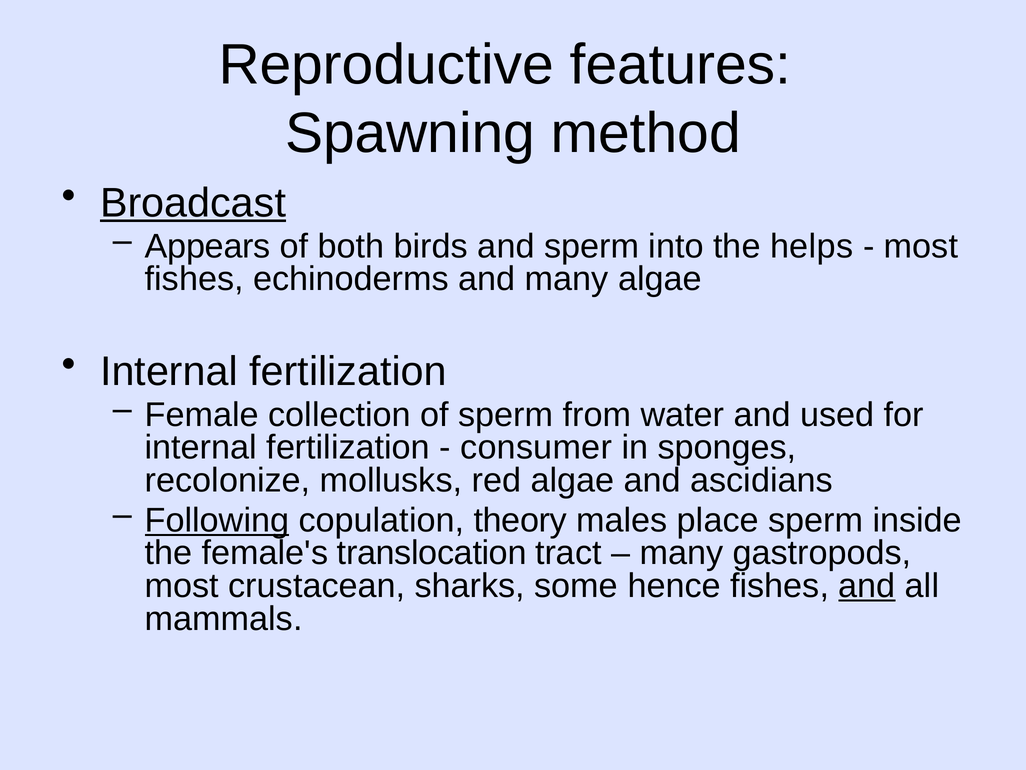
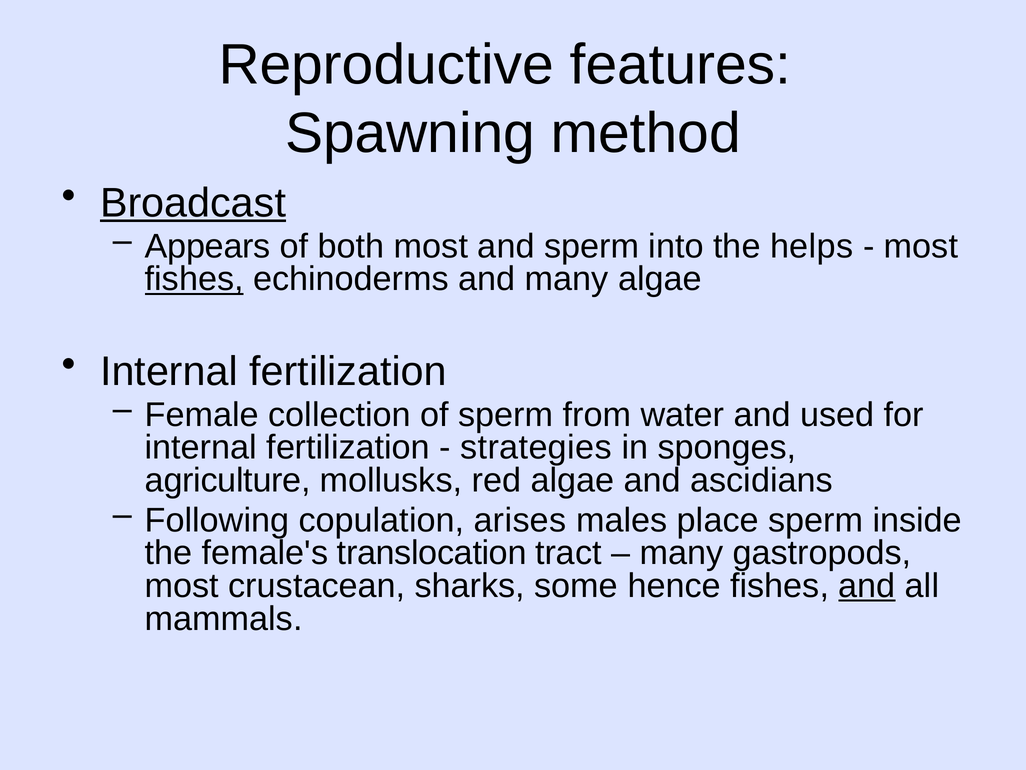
both birds: birds -> most
fishes at (194, 279) underline: none -> present
consumer: consumer -> strategies
recolonize: recolonize -> agriculture
Following underline: present -> none
theory: theory -> arises
